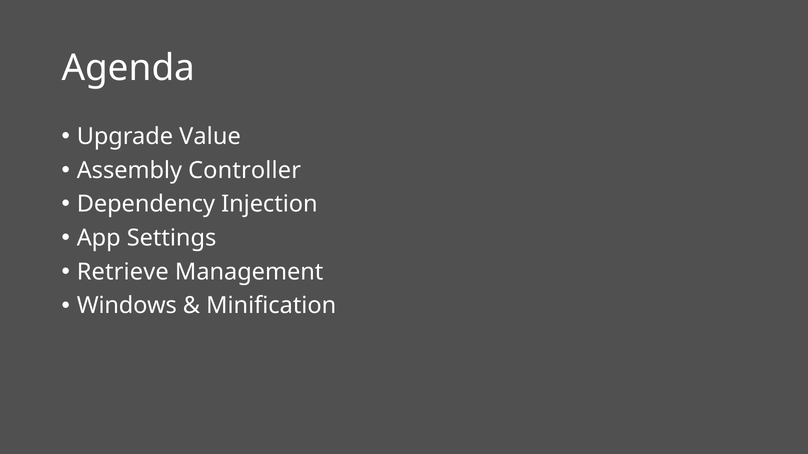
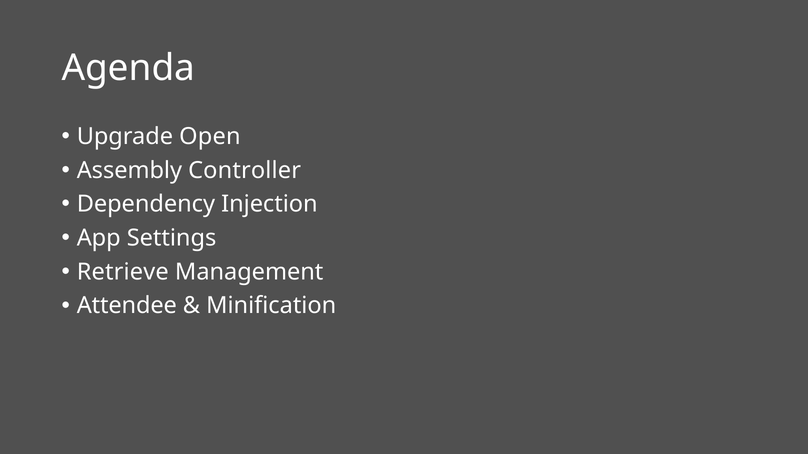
Value: Value -> Open
Windows: Windows -> Attendee
